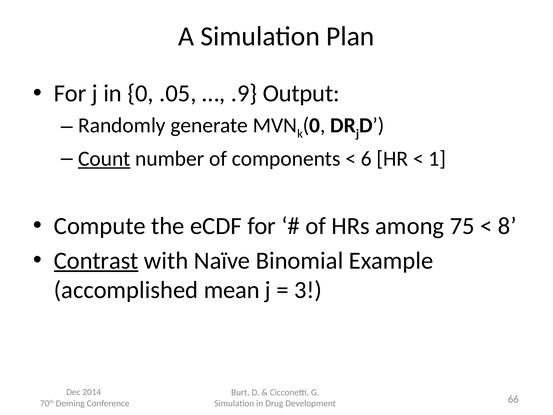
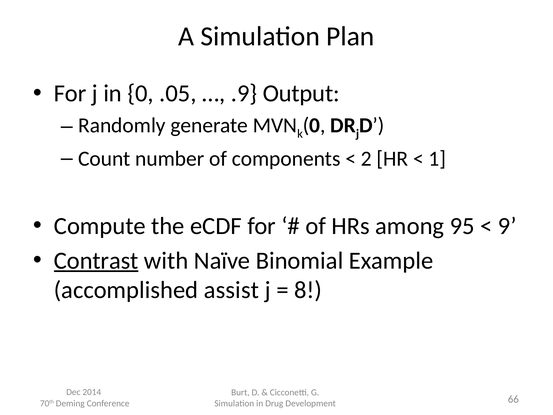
Count underline: present -> none
6: 6 -> 2
75: 75 -> 95
8: 8 -> 9
mean: mean -> assist
3: 3 -> 8
